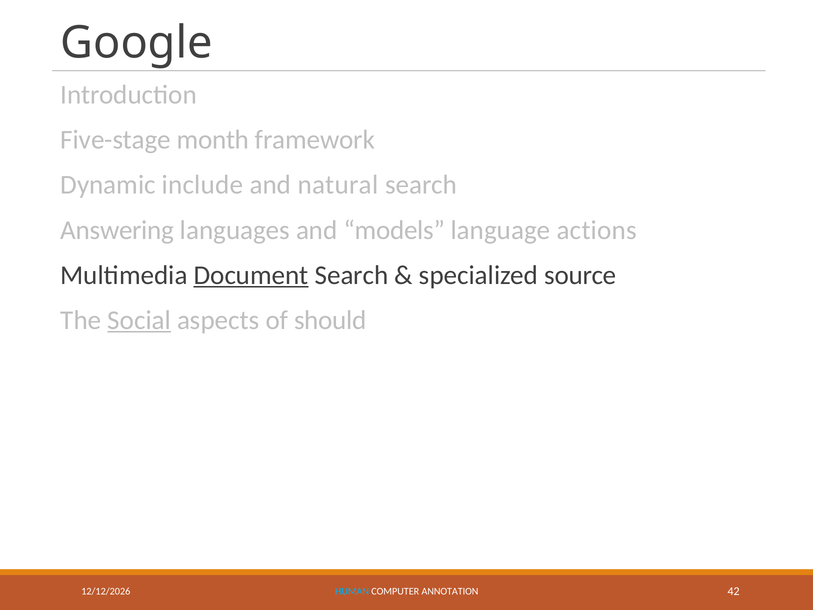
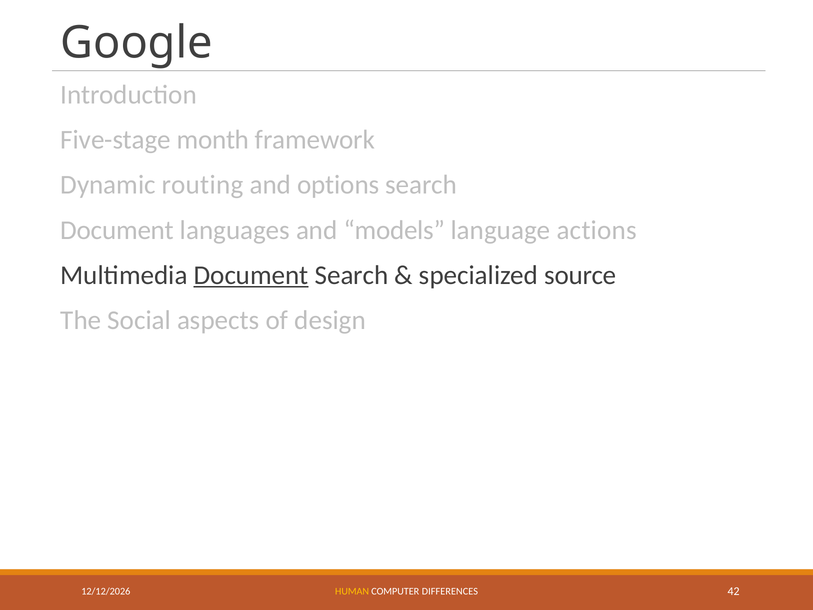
include: include -> routing
natural: natural -> options
Answering at (117, 230): Answering -> Document
Social underline: present -> none
should: should -> design
HUMAN colour: light blue -> yellow
ANNOTATION: ANNOTATION -> DIFFERENCES
